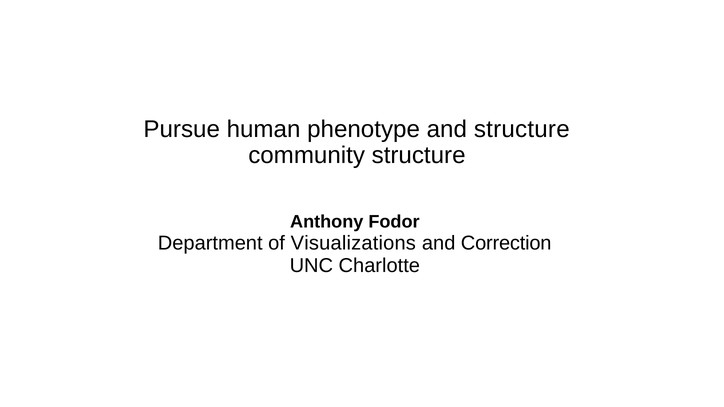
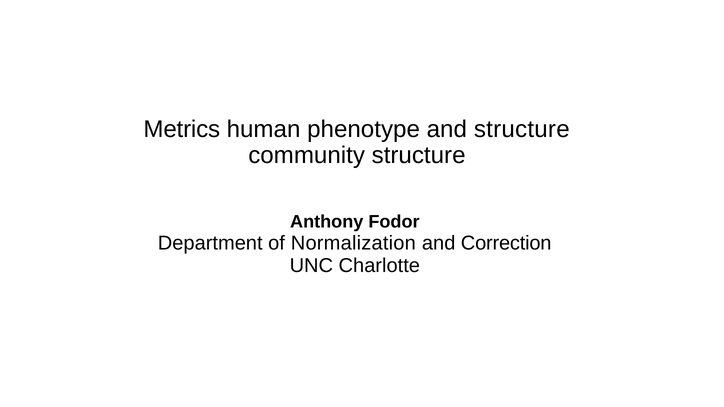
Pursue: Pursue -> Metrics
Visualizations: Visualizations -> Normalization
